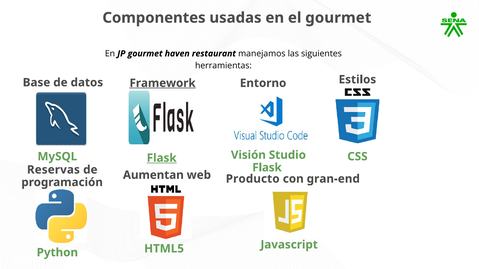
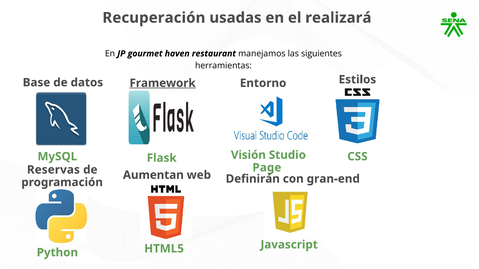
Componentes: Componentes -> Recuperación
el gourmet: gourmet -> realizará
Flask at (162, 158) underline: present -> none
Flask at (267, 168): Flask -> Page
Producto: Producto -> Definirán
